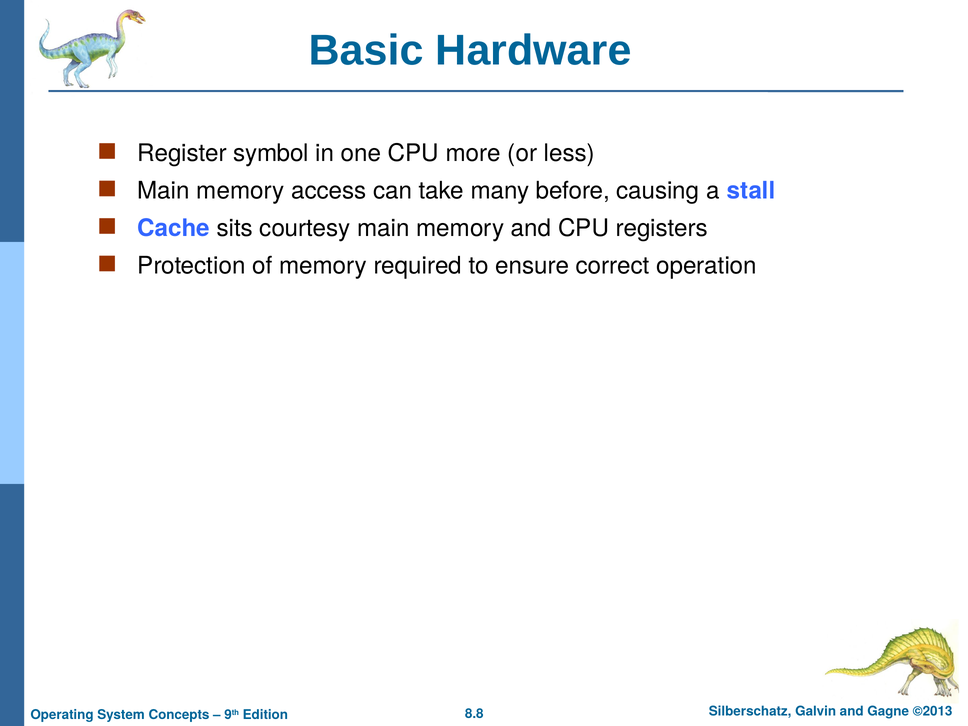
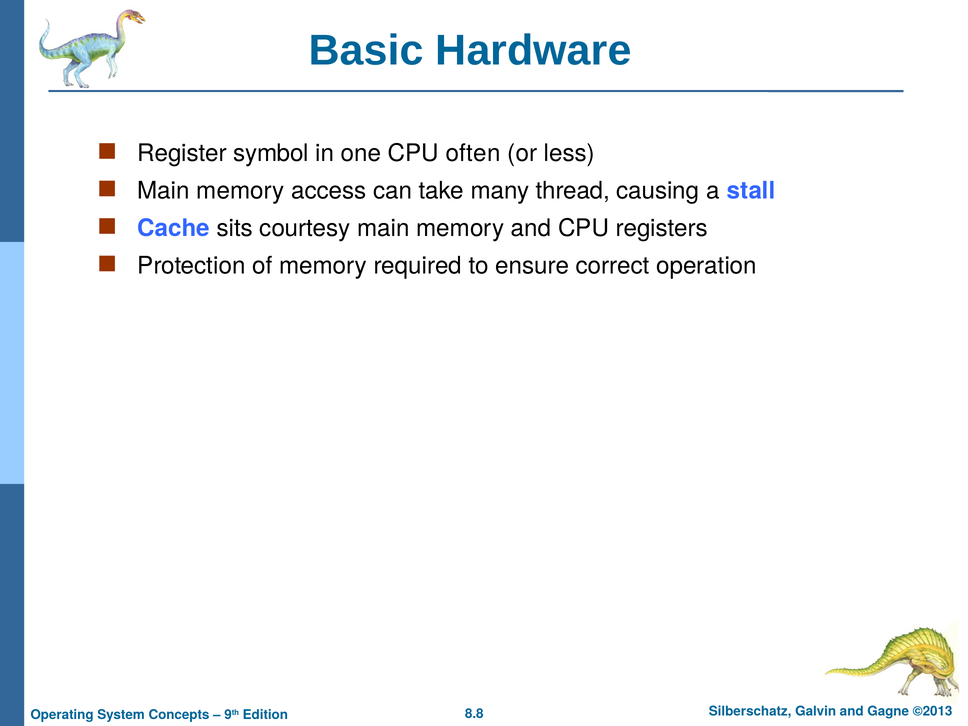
more: more -> often
before: before -> thread
